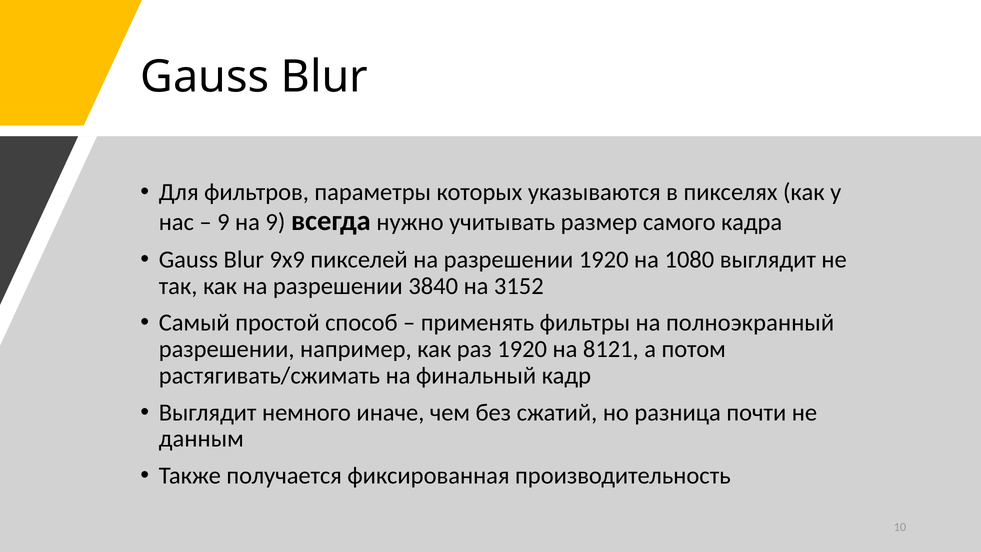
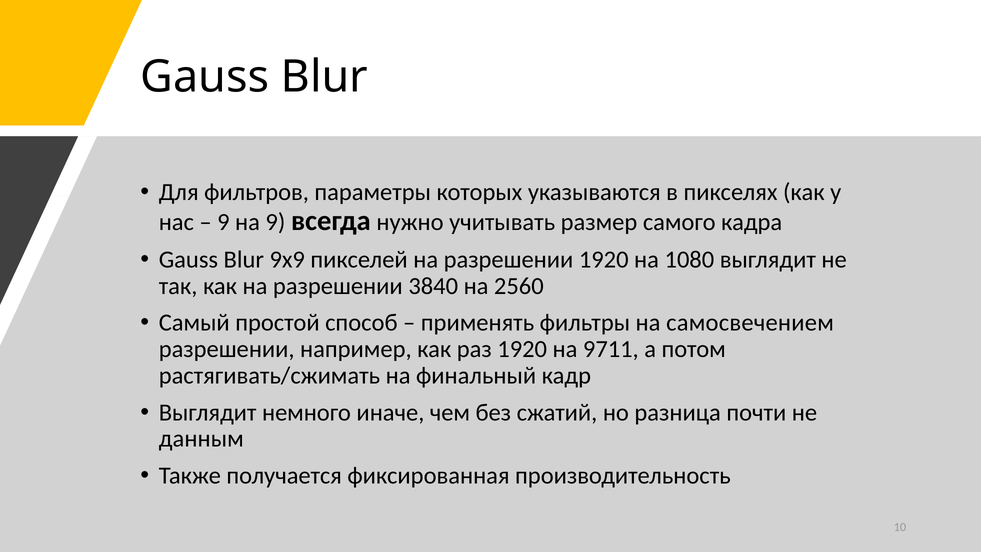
3152: 3152 -> 2560
полноэкранный: полноэкранный -> самосвечением
8121: 8121 -> 9711
